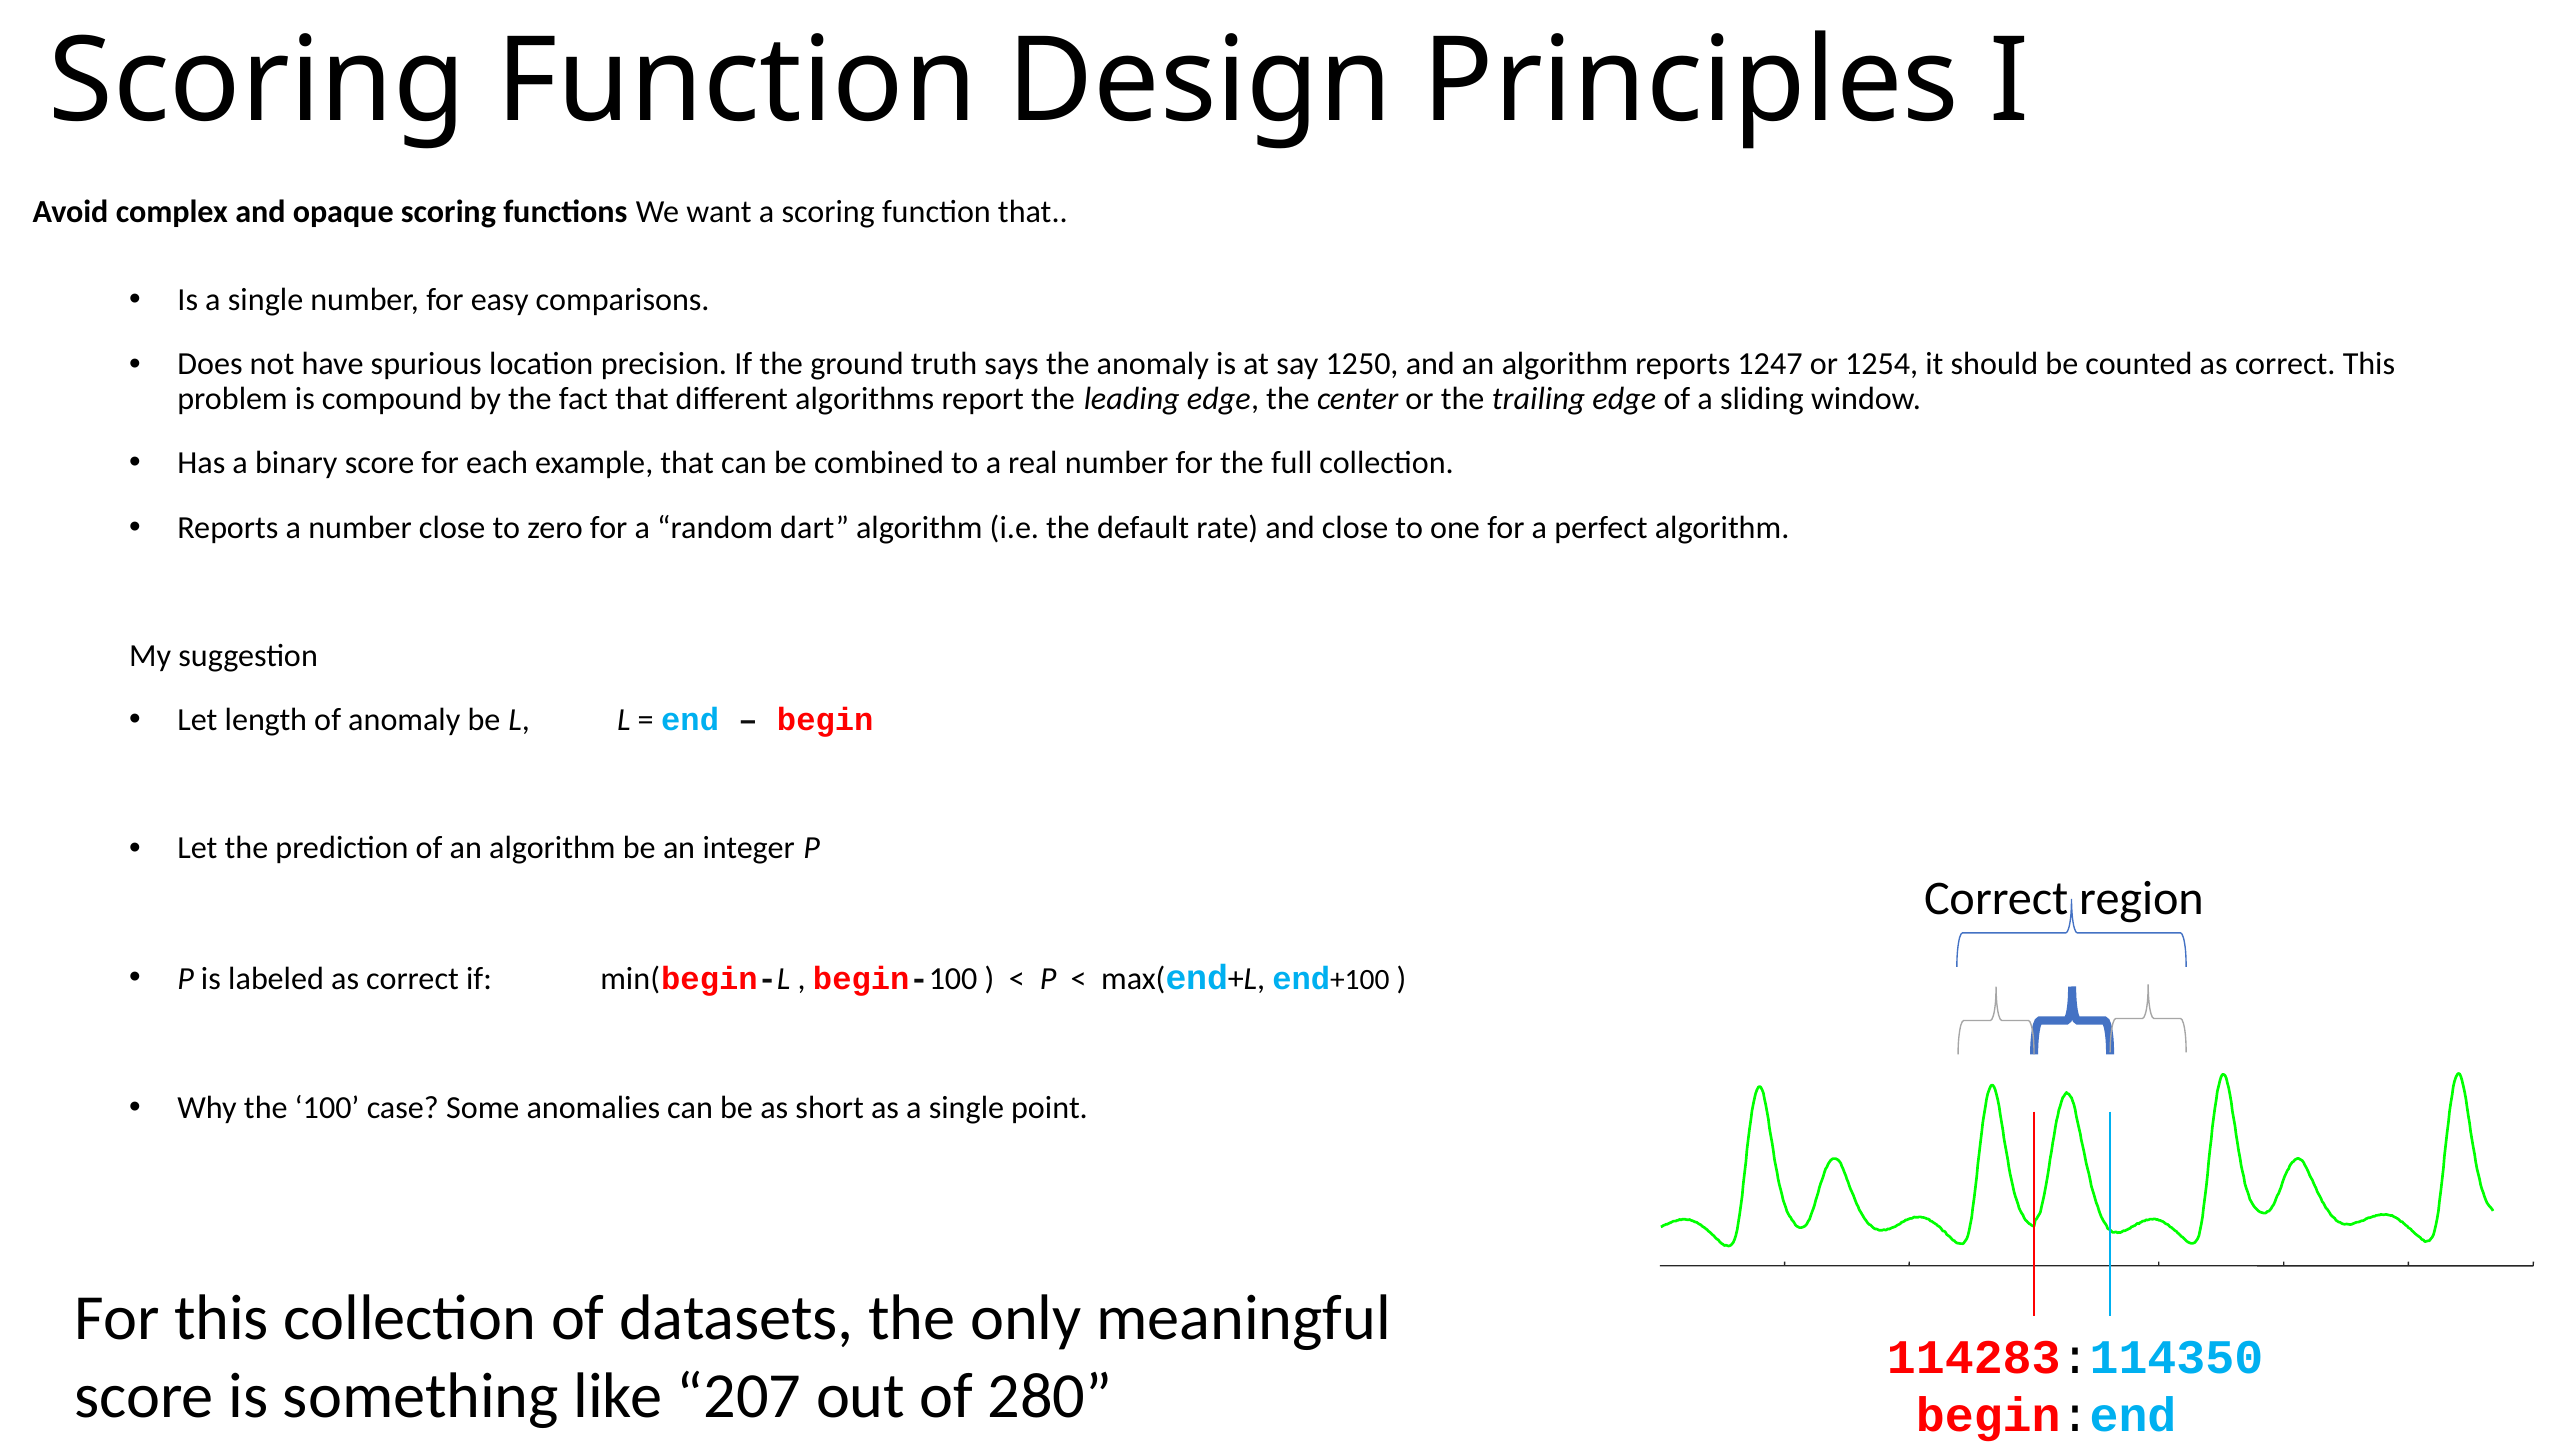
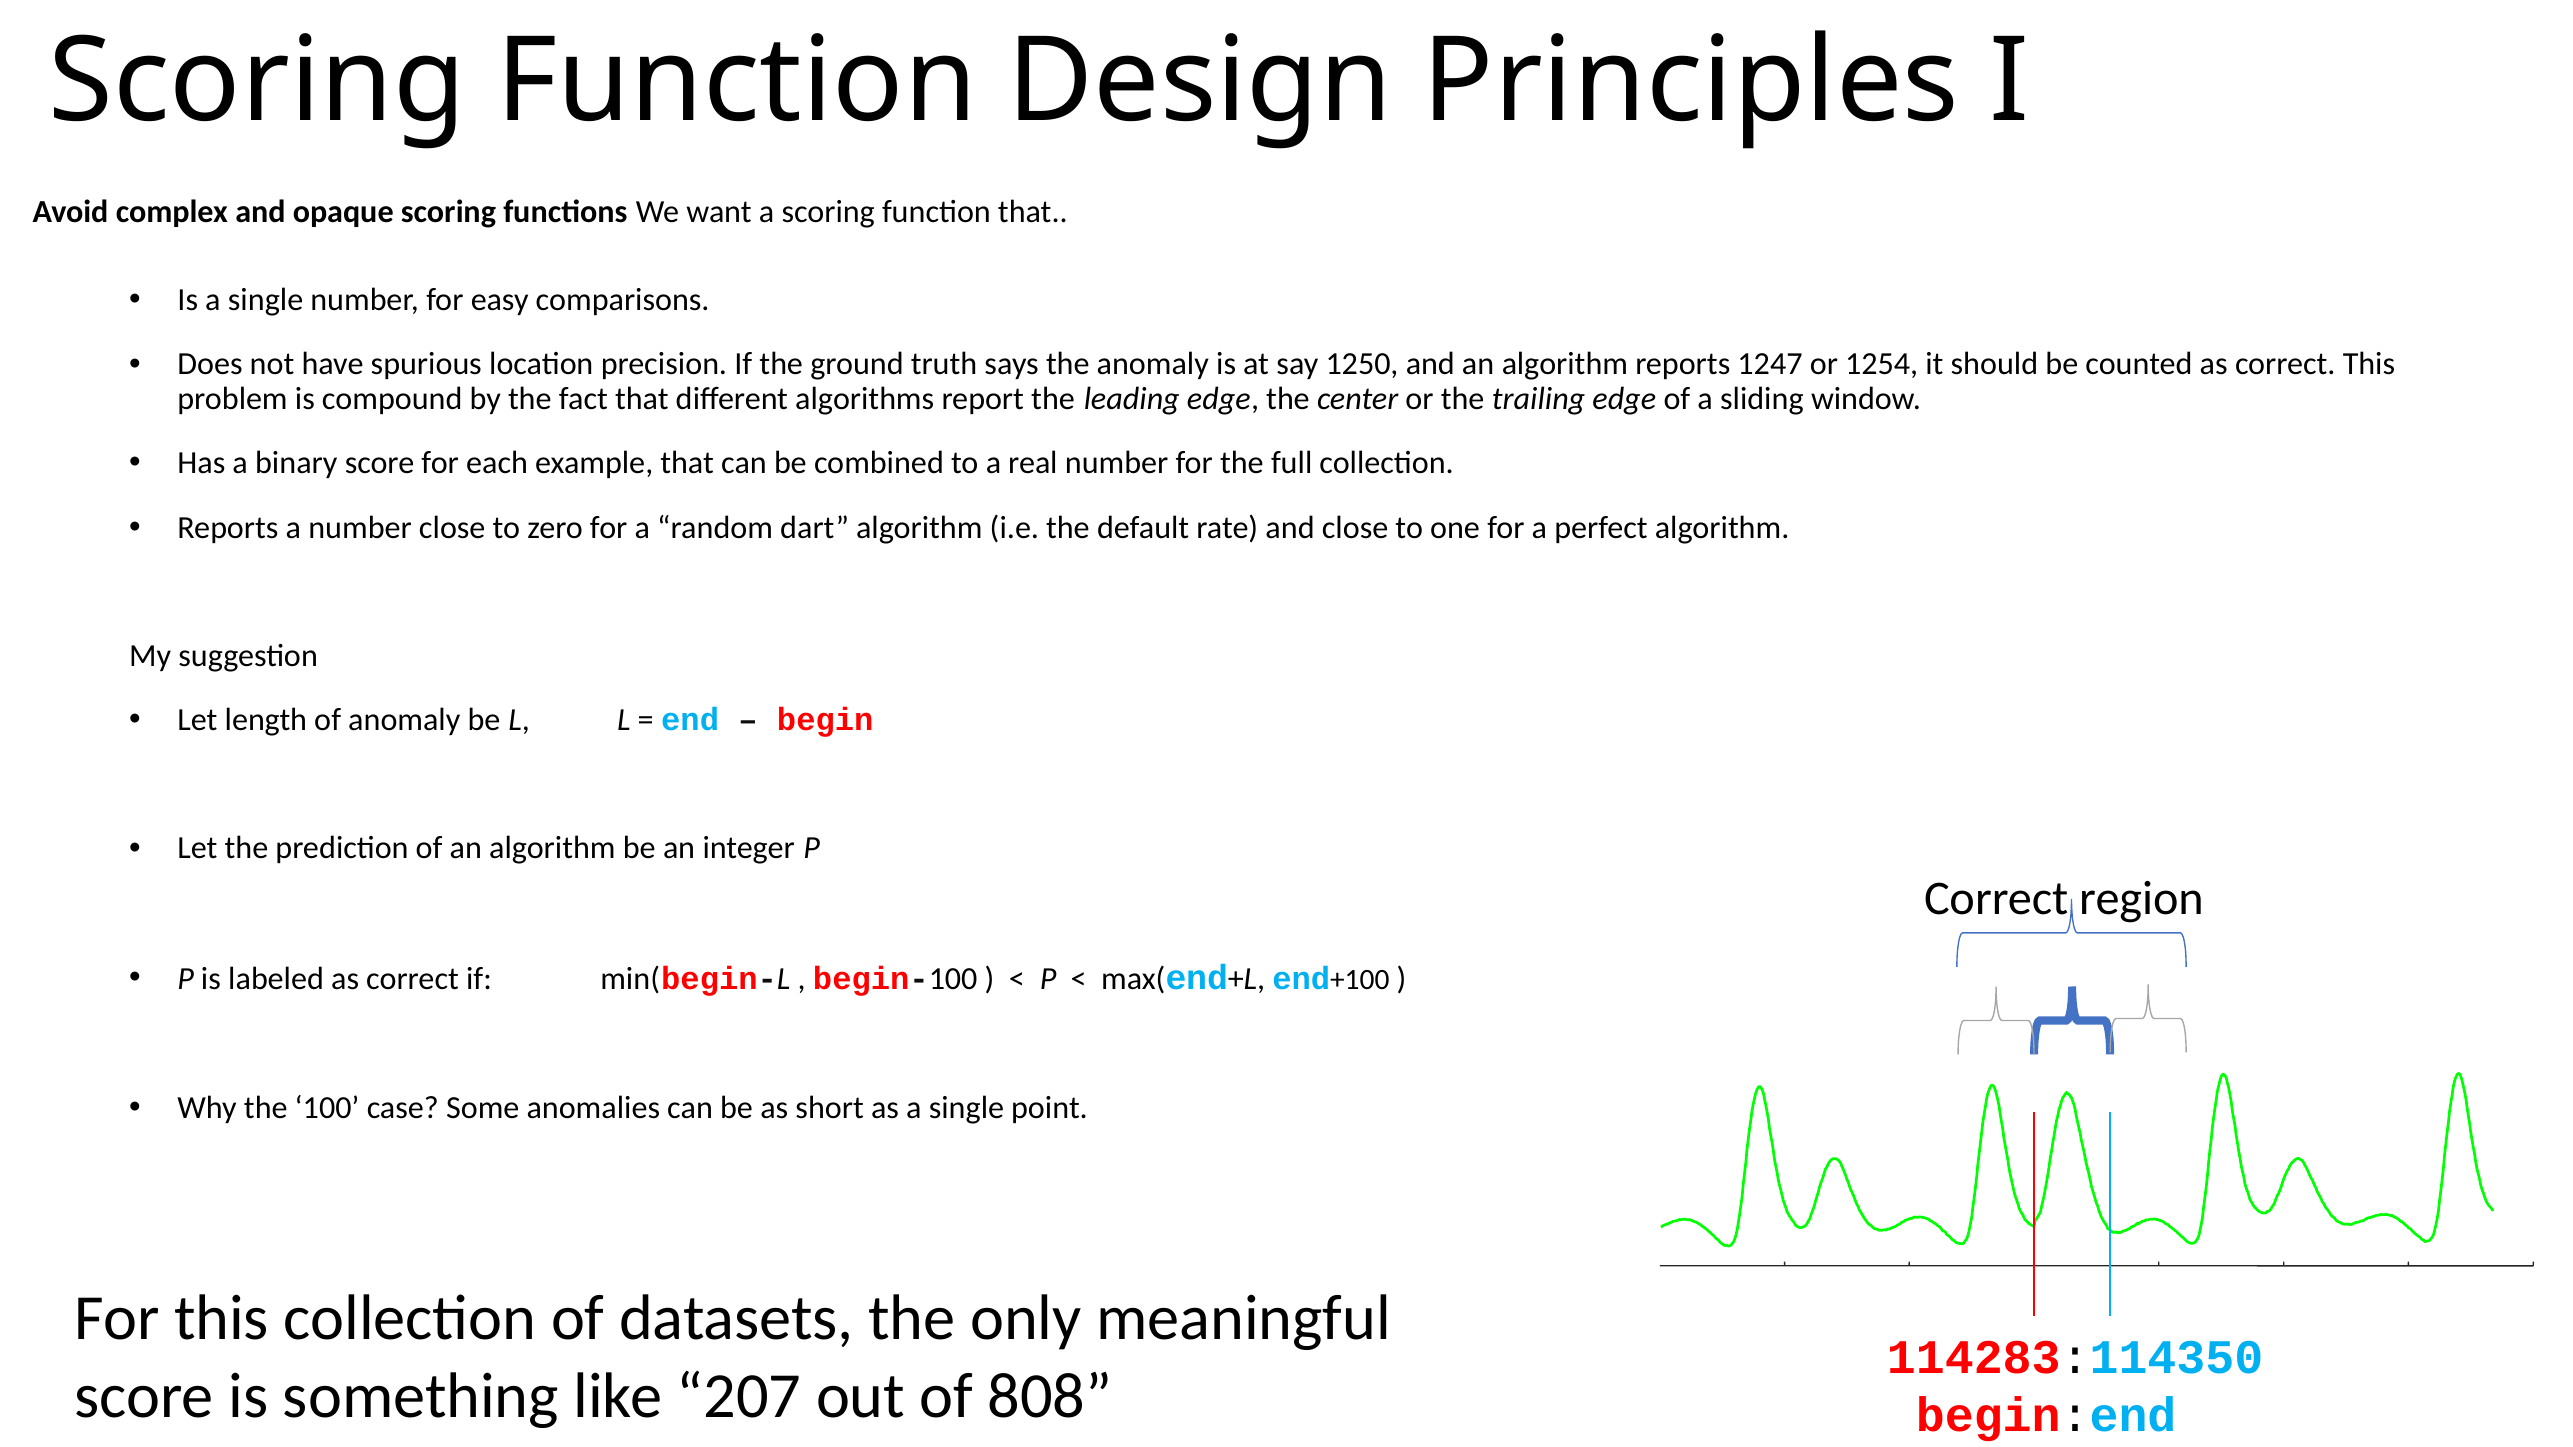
280: 280 -> 808
